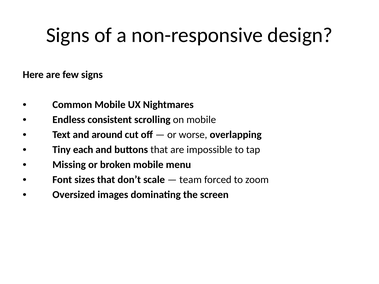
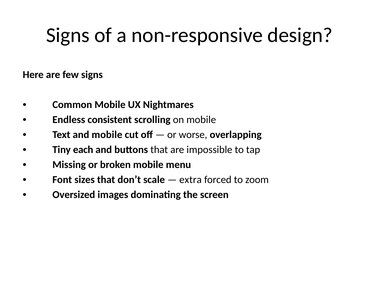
and around: around -> mobile
team: team -> extra
